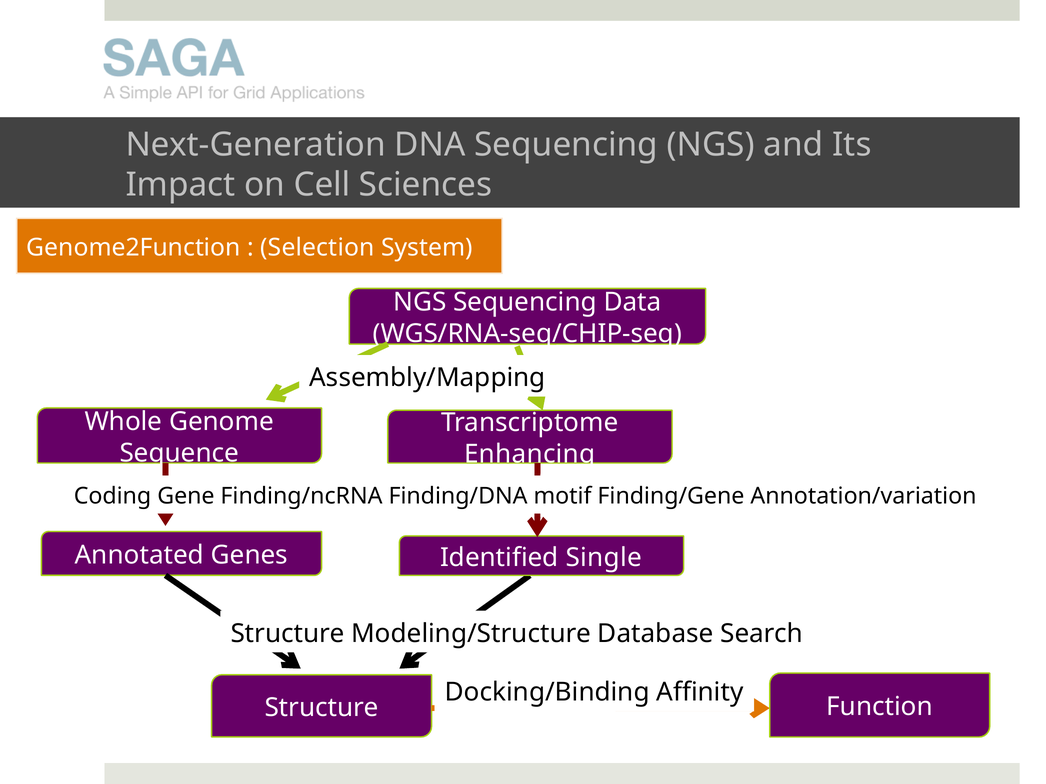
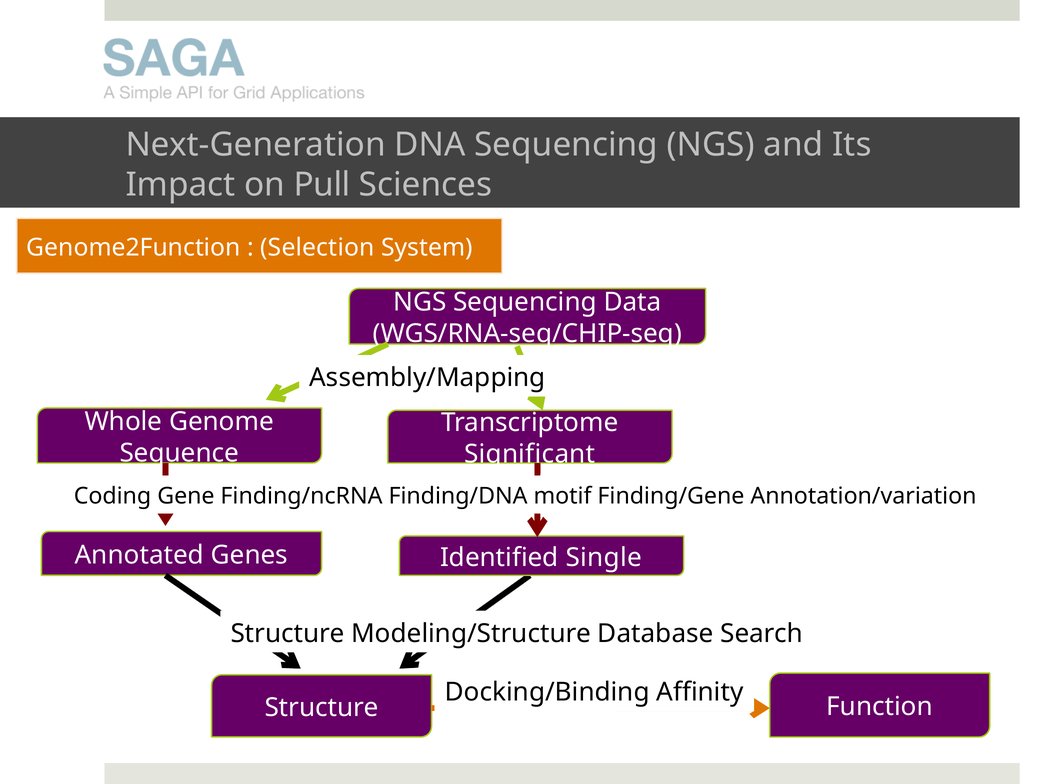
Cell: Cell -> Pull
Enhancing: Enhancing -> Significant
